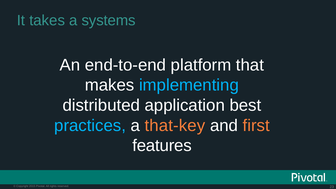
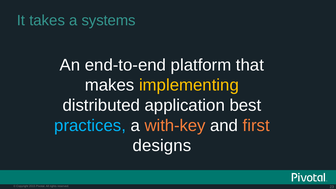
implementing colour: light blue -> yellow
that-key: that-key -> with-key
features: features -> designs
